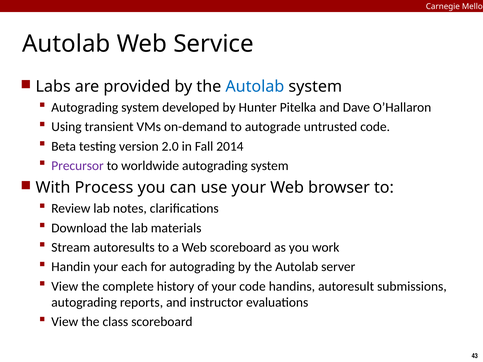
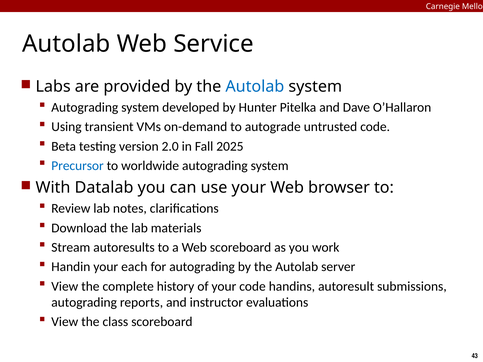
2014: 2014 -> 2025
Precursor colour: purple -> blue
Process: Process -> Datalab
